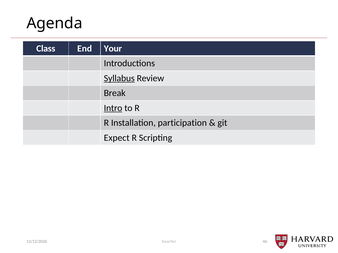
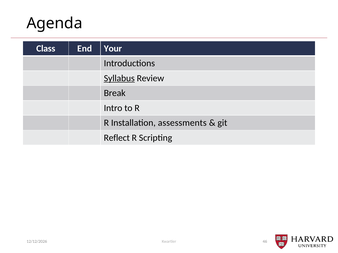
Intro underline: present -> none
participation: participation -> assessments
Expect: Expect -> Reflect
